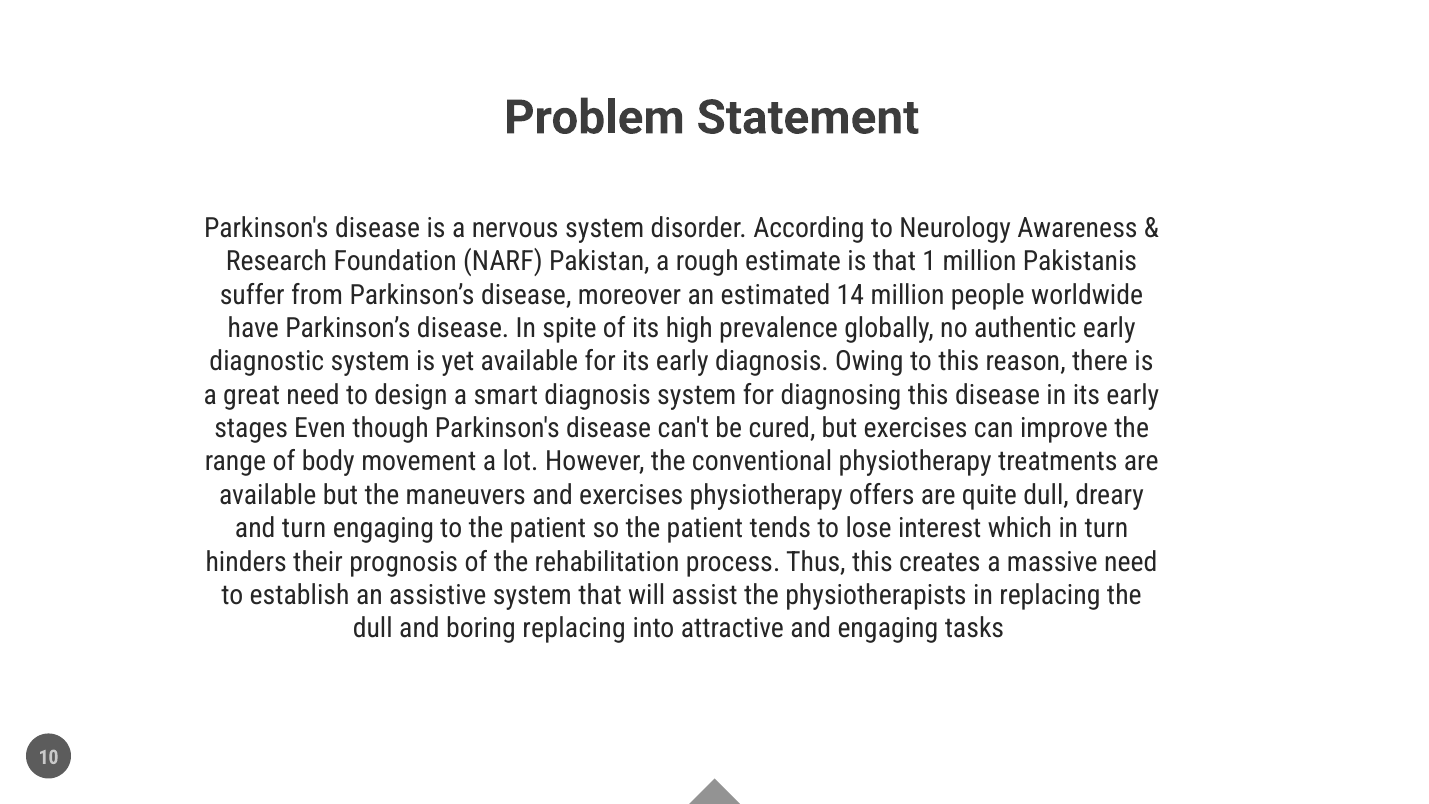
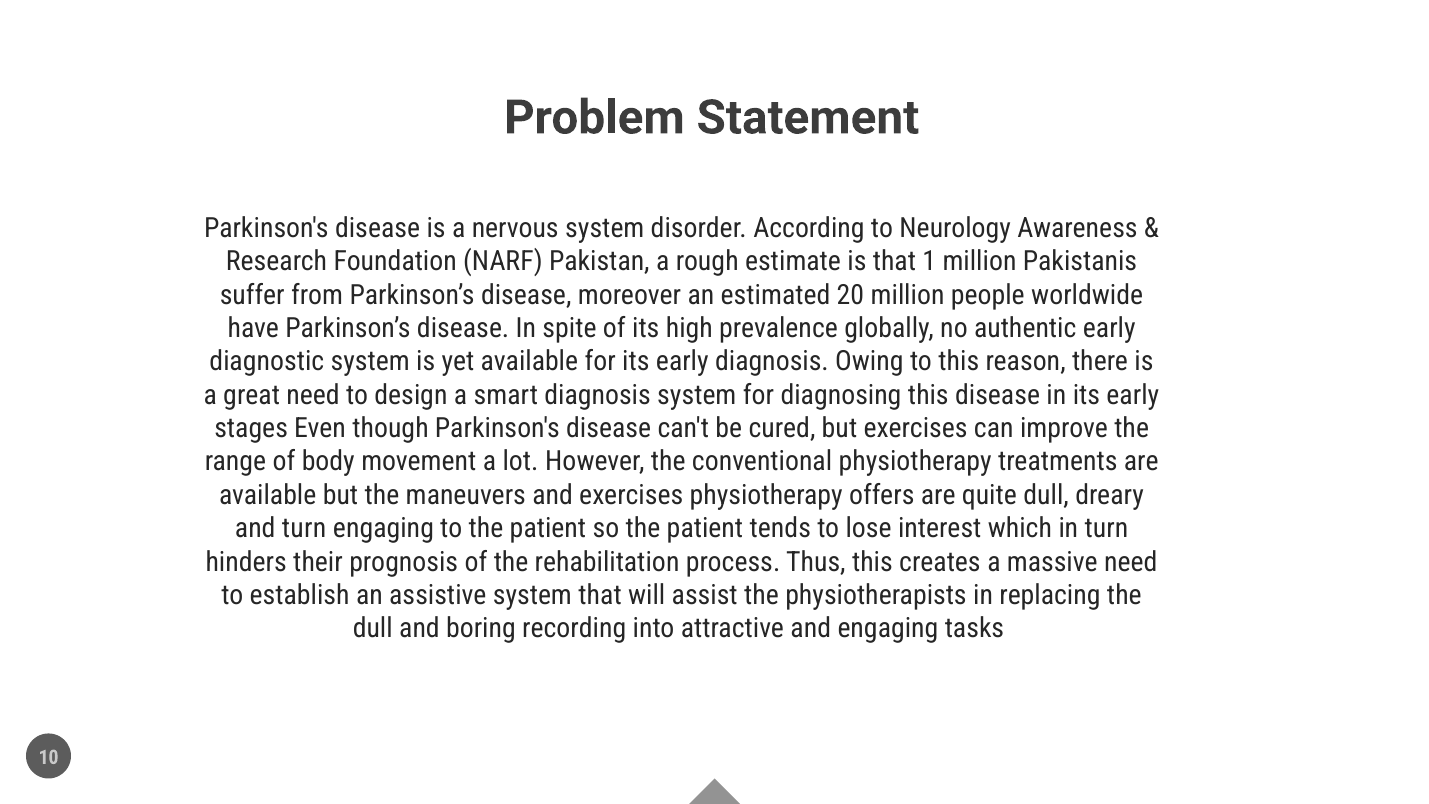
14: 14 -> 20
boring replacing: replacing -> recording
